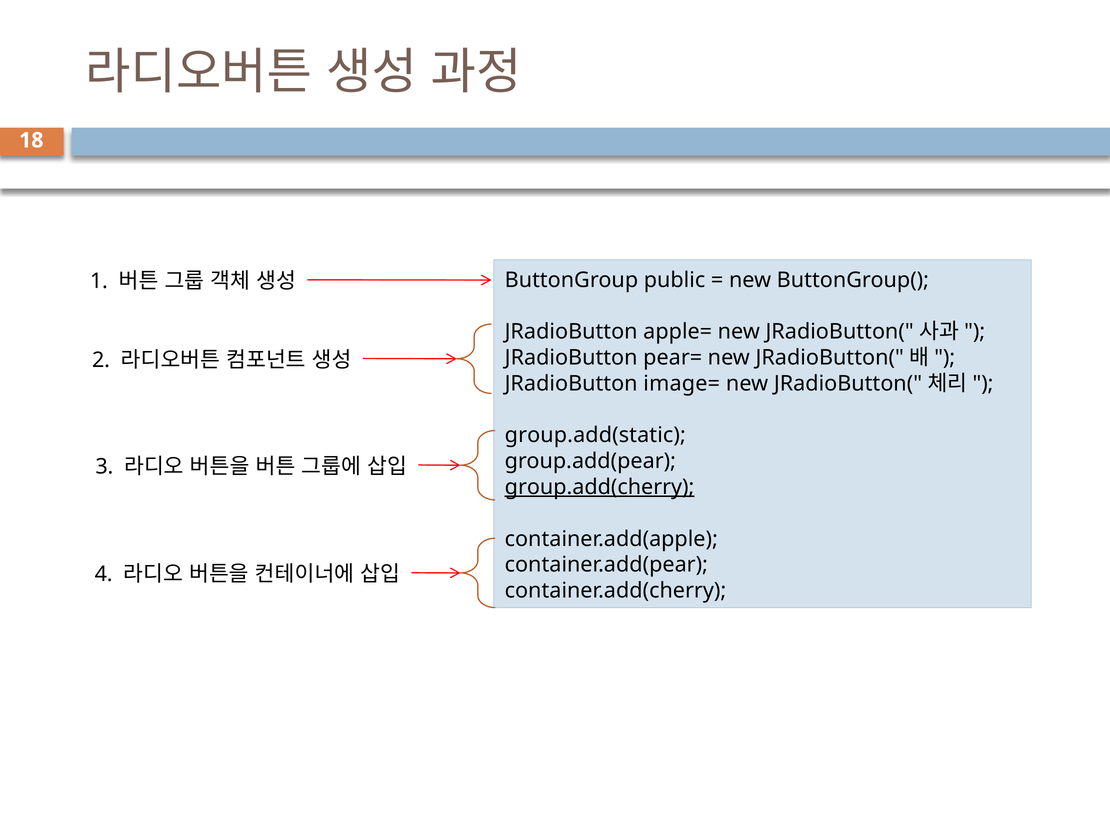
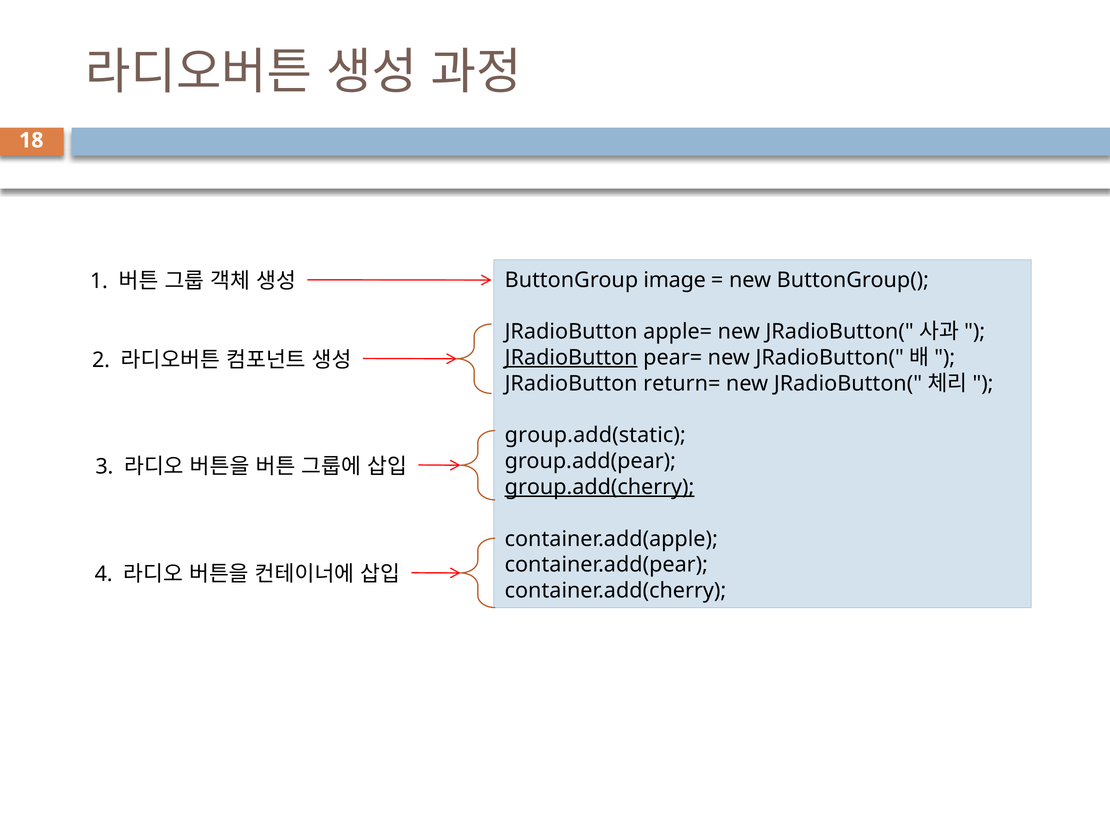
public: public -> image
JRadioButton at (571, 358) underline: none -> present
image=: image= -> return=
